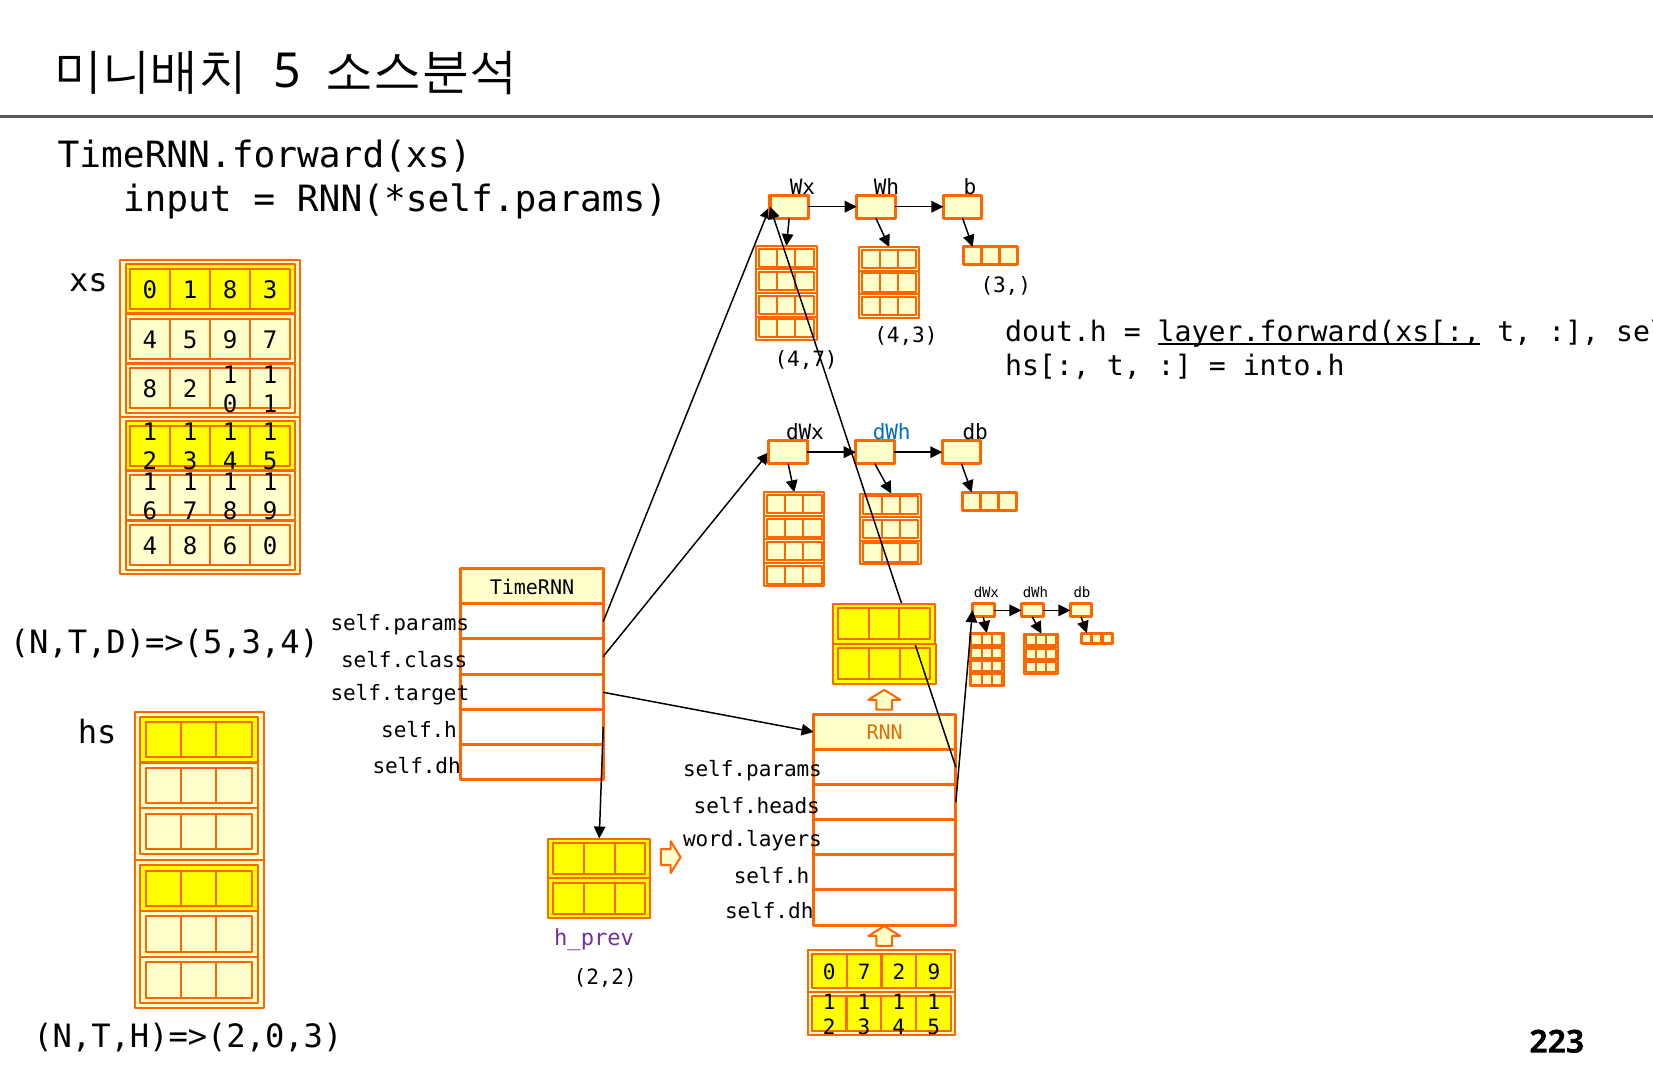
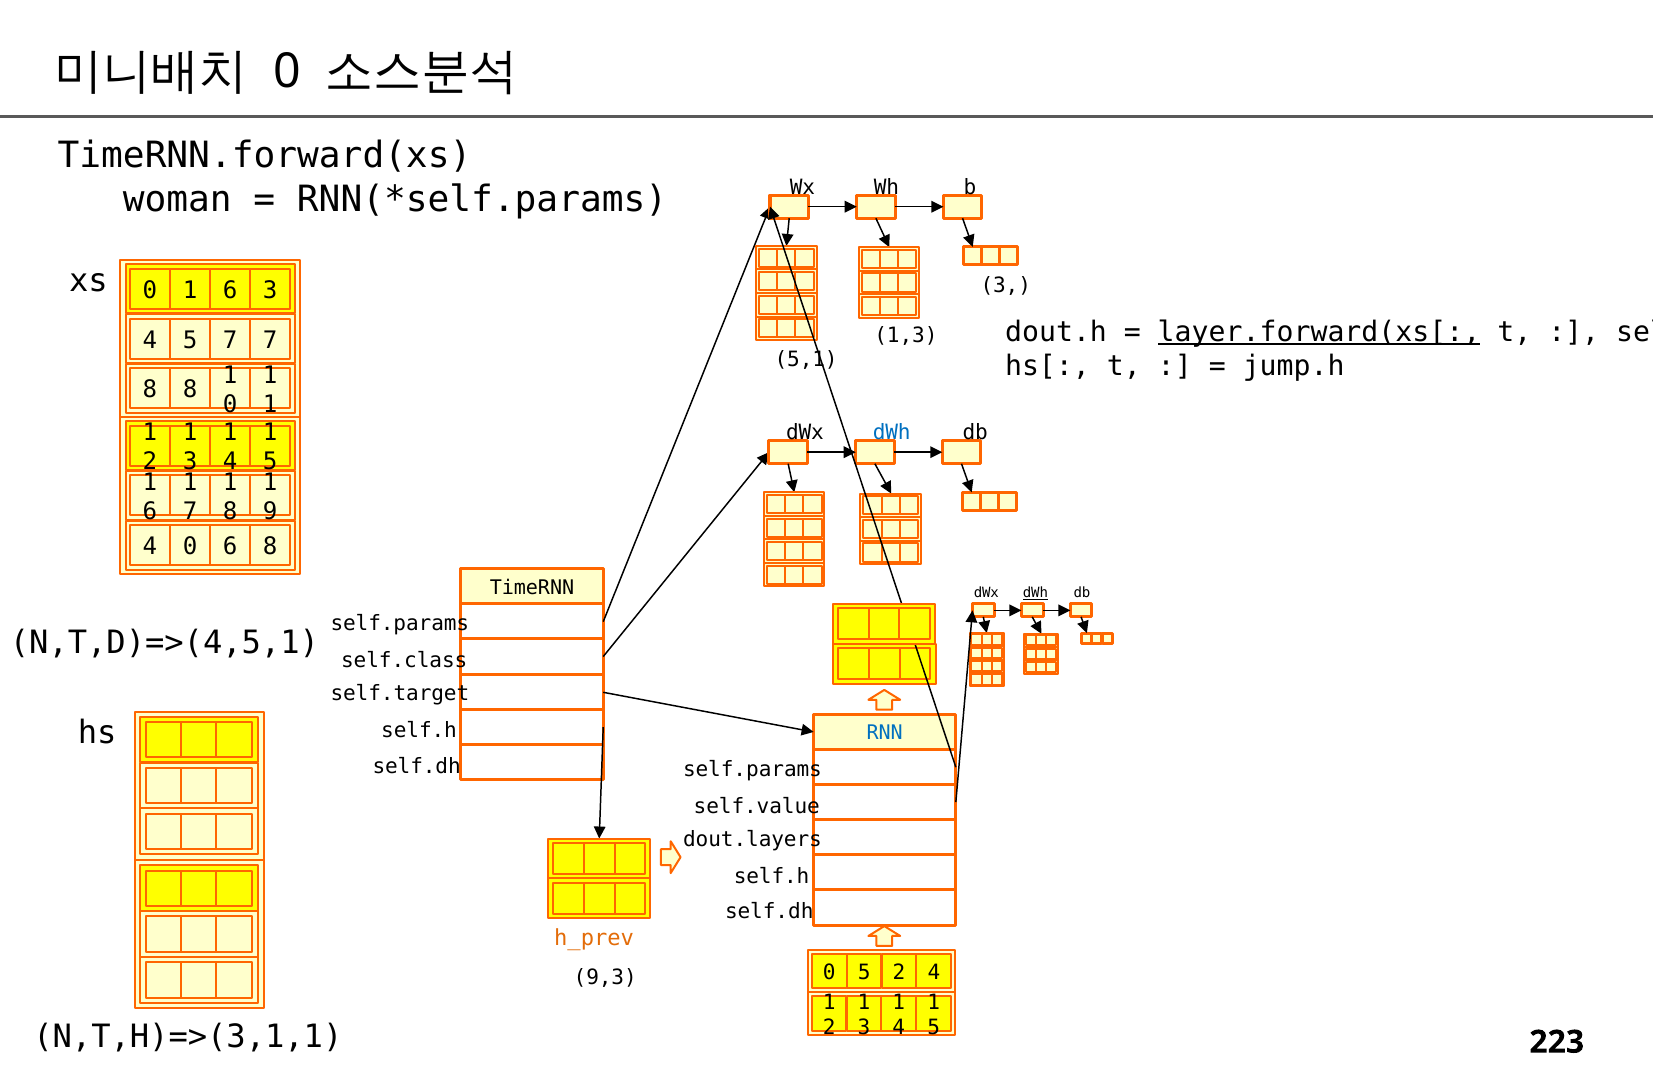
5 at (287, 72): 5 -> 0
input: input -> woman
0 1 8: 8 -> 6
4,3: 4,3 -> 1,3
5 9: 9 -> 7
4,7: 4,7 -> 5,1
into.h: into.h -> jump.h
8 2: 2 -> 8
4 8: 8 -> 0
6 0: 0 -> 8
dWh at (1035, 593) underline: none -> present
N,T,D)=>(5,3,4: N,T,D)=>(5,3,4 -> N,T,D)=>(4,5,1
RNN colour: orange -> blue
self.heads: self.heads -> self.value
word.layers: word.layers -> dout.layers
h_prev colour: purple -> orange
2,2: 2,2 -> 9,3
0 7: 7 -> 5
2 9: 9 -> 4
N,T,H)=>(2,0,3: N,T,H)=>(2,0,3 -> N,T,H)=>(3,1,1
